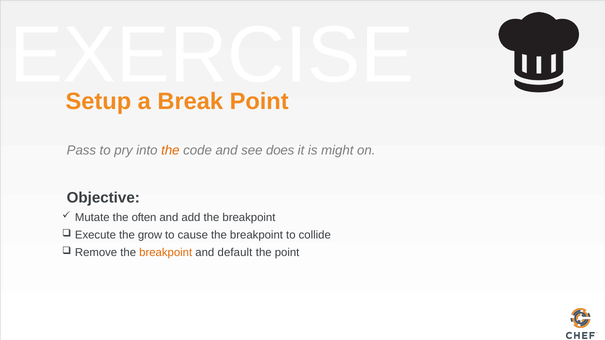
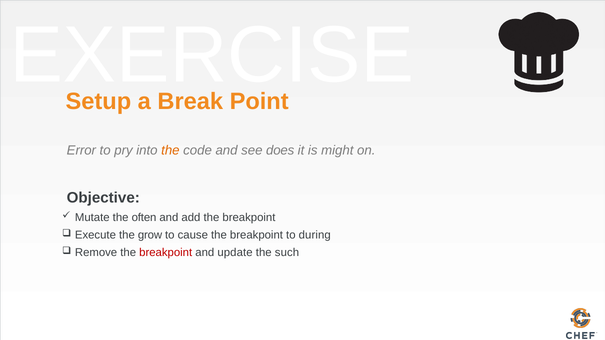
Pass: Pass -> Error
collide: collide -> during
breakpoint at (166, 253) colour: orange -> red
default: default -> update
the point: point -> such
